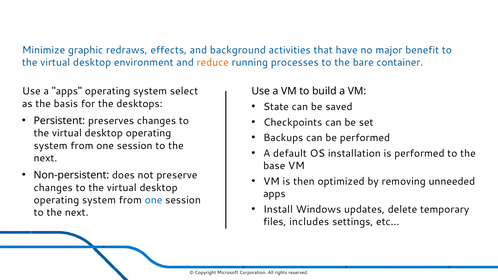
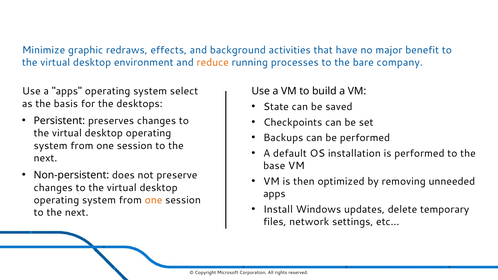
container: container -> company
one at (154, 200) colour: blue -> orange
includes: includes -> network
